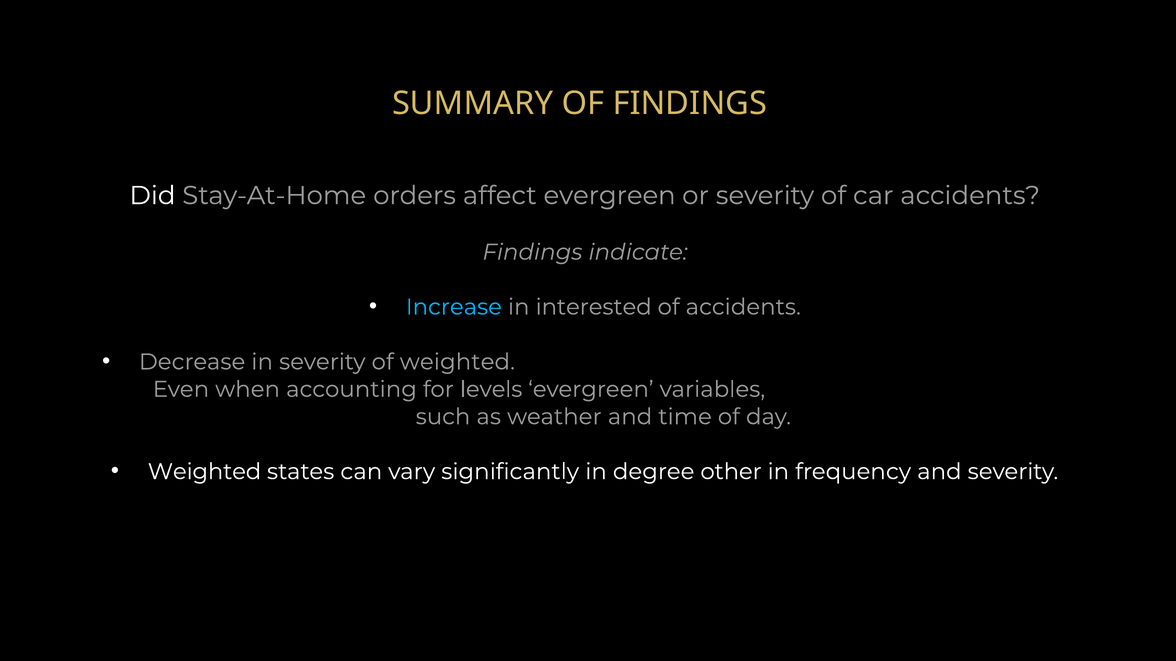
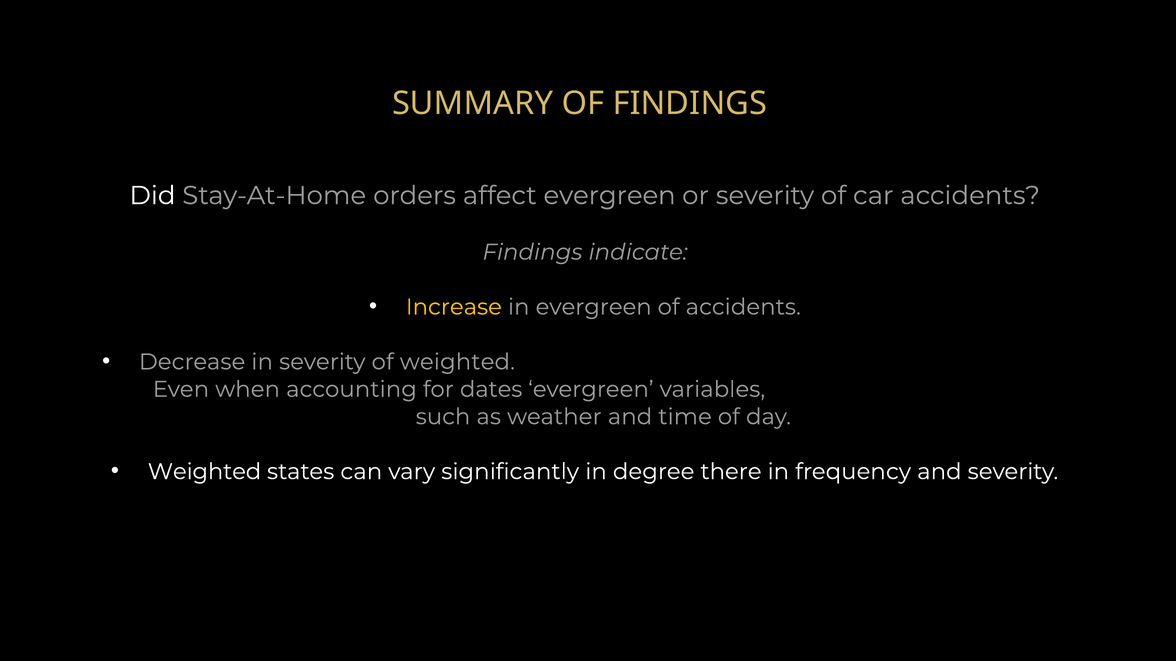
Increase colour: light blue -> yellow
in interested: interested -> evergreen
levels: levels -> dates
other: other -> there
